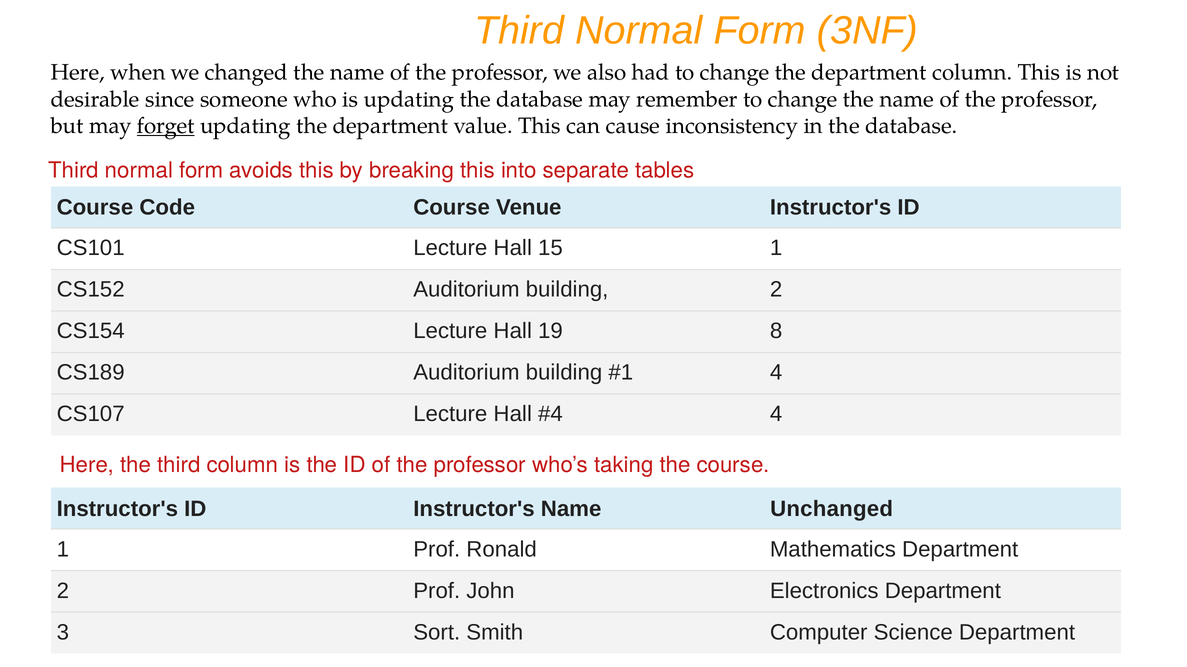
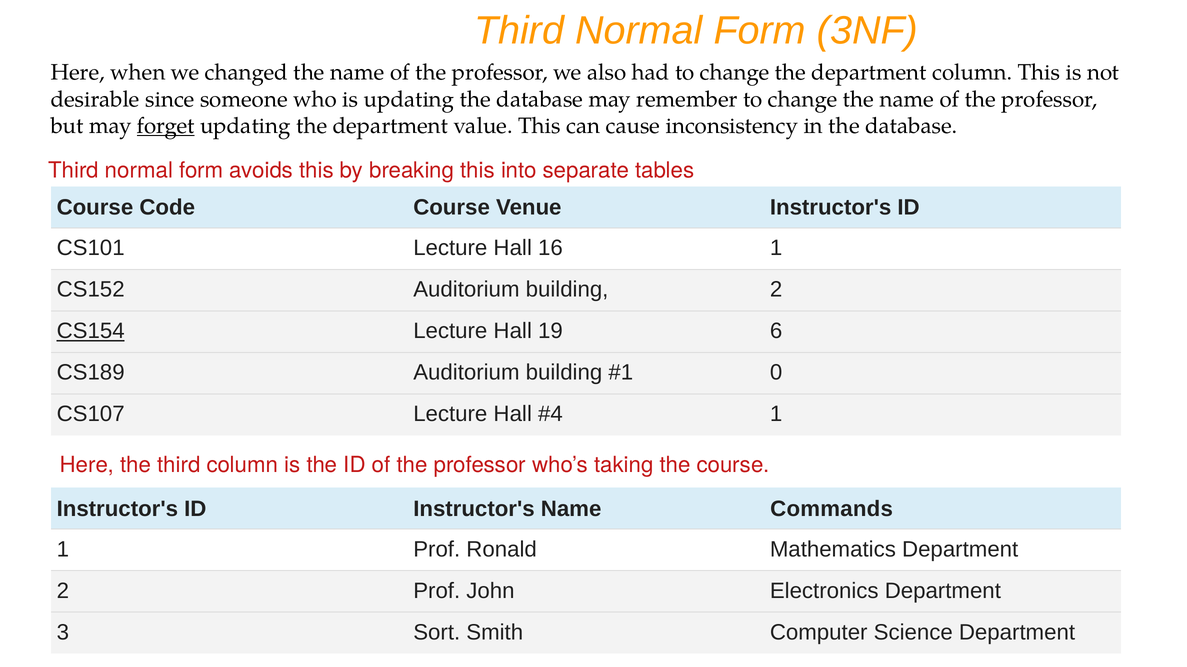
15: 15 -> 16
CS154 underline: none -> present
8: 8 -> 6
4 at (776, 373): 4 -> 0
4 at (776, 415): 4 -> 1
Unchanged: Unchanged -> Commands
